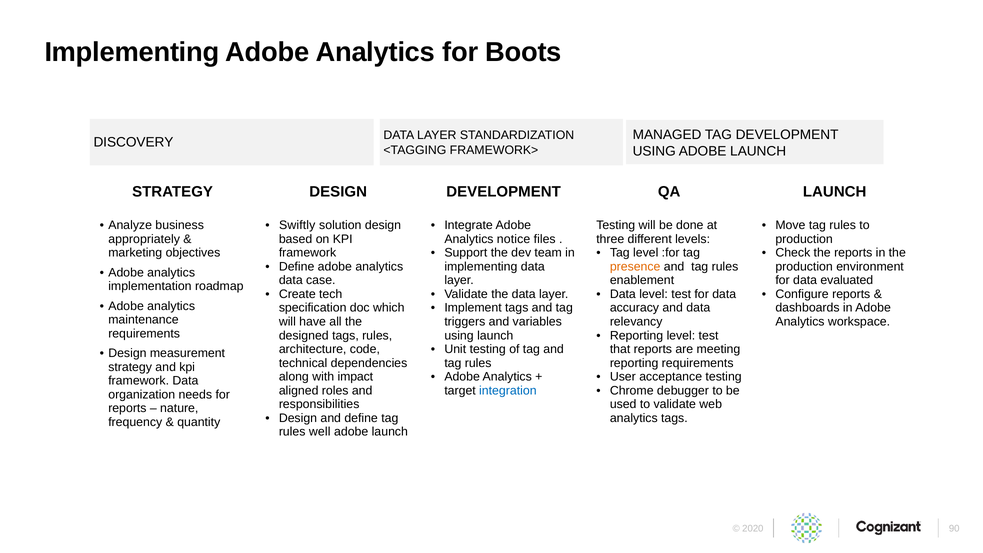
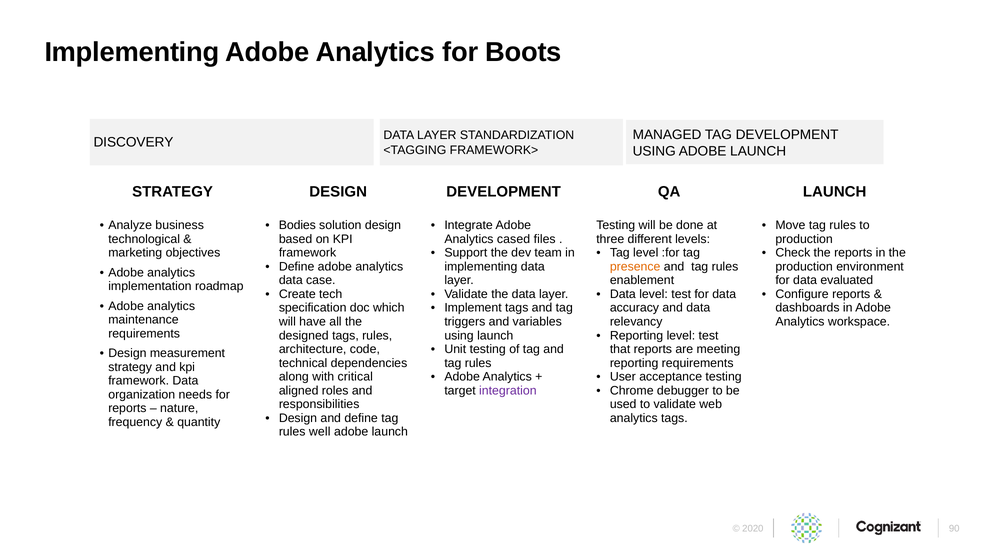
Swiftly: Swiftly -> Bodies
appropriately: appropriately -> technological
notice: notice -> cased
impact: impact -> critical
integration colour: blue -> purple
